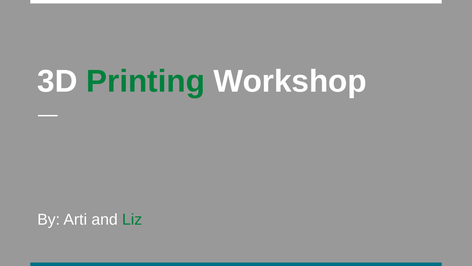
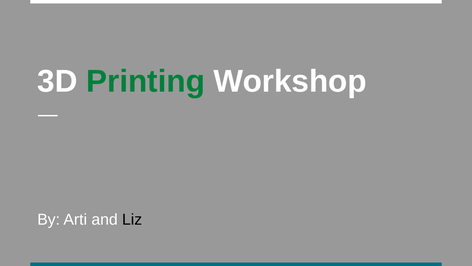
Liz colour: green -> black
